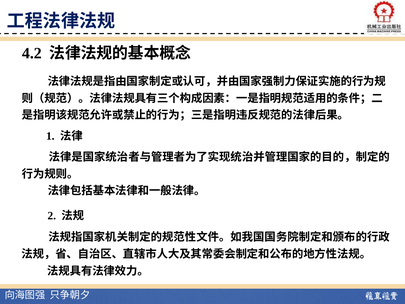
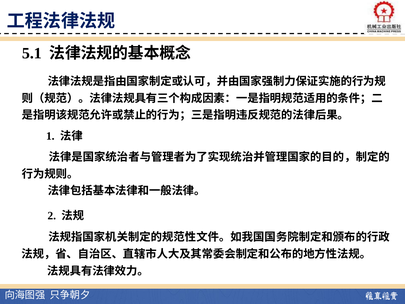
4.2: 4.2 -> 5.1
